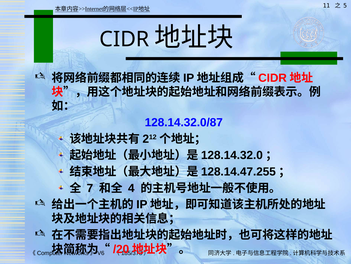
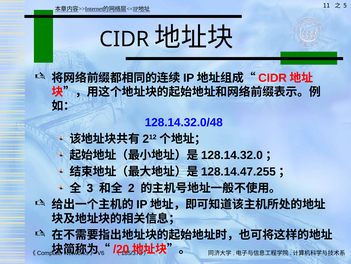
128.14.32.0/87: 128.14.32.0/87 -> 128.14.32.0/48
7: 7 -> 3
4: 4 -> 2
